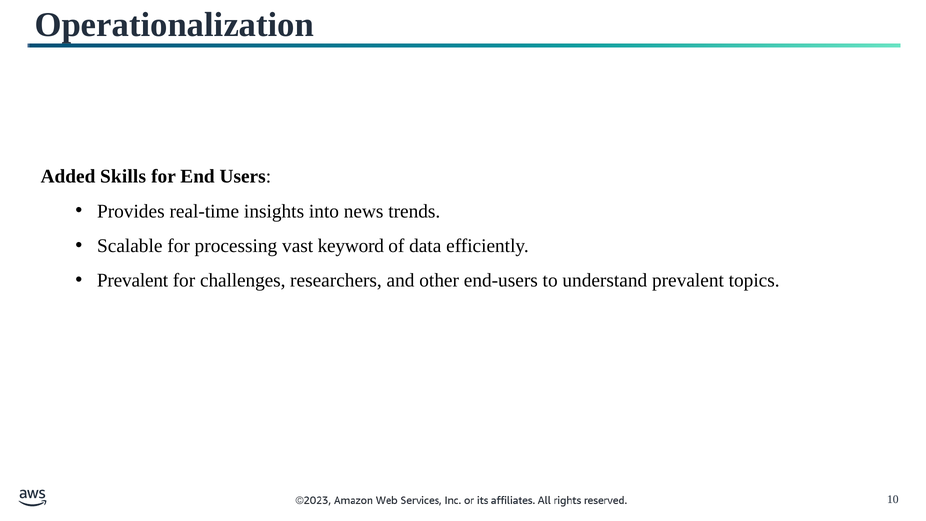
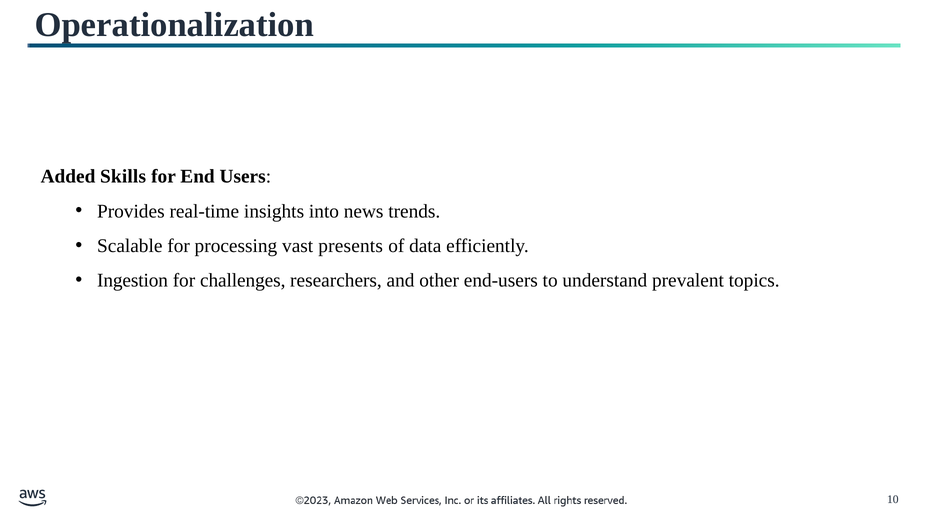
keyword: keyword -> presents
Prevalent at (133, 281): Prevalent -> Ingestion
